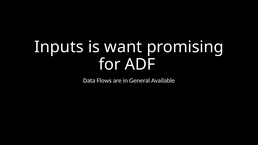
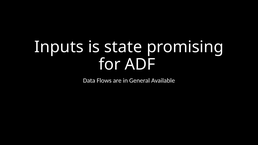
want: want -> state
